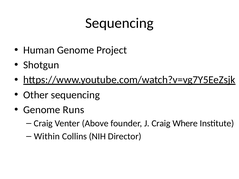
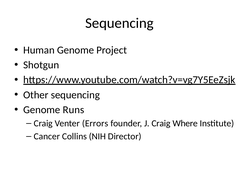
Above: Above -> Errors
Within: Within -> Cancer
